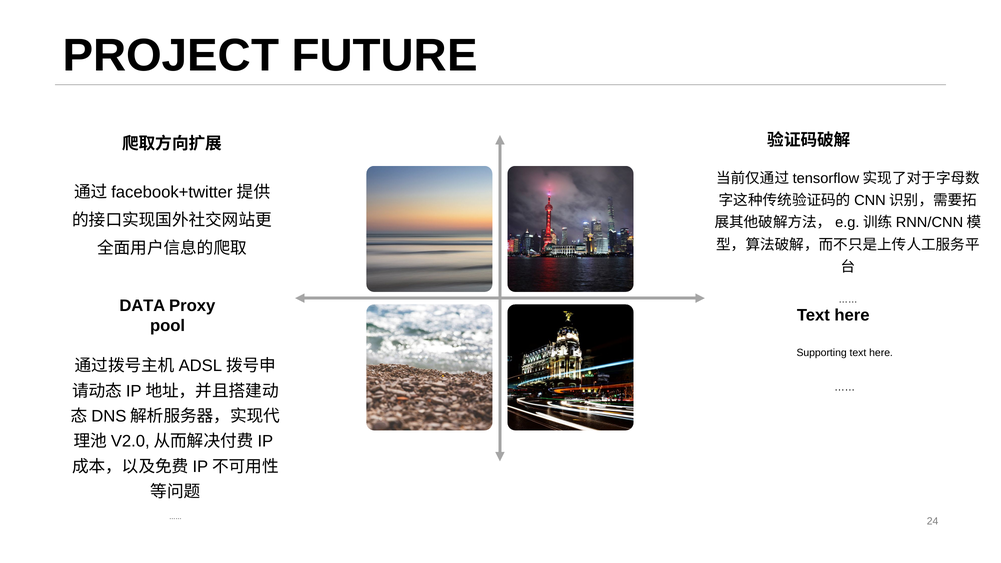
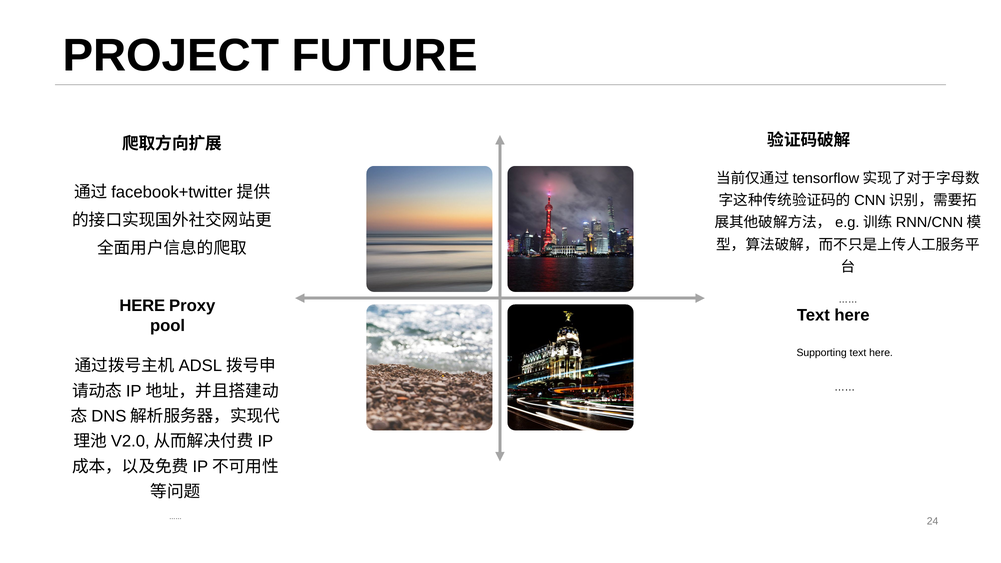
DATA at (142, 306): DATA -> HERE
